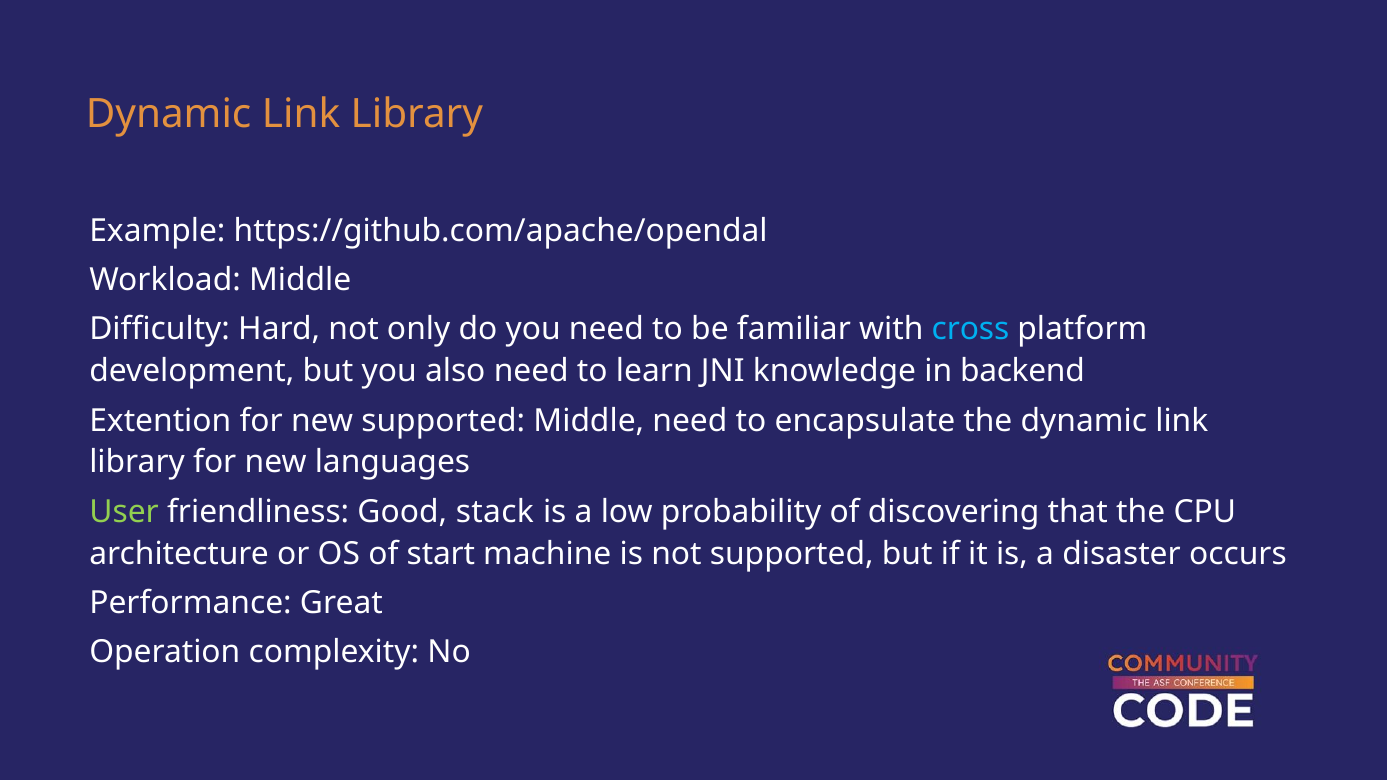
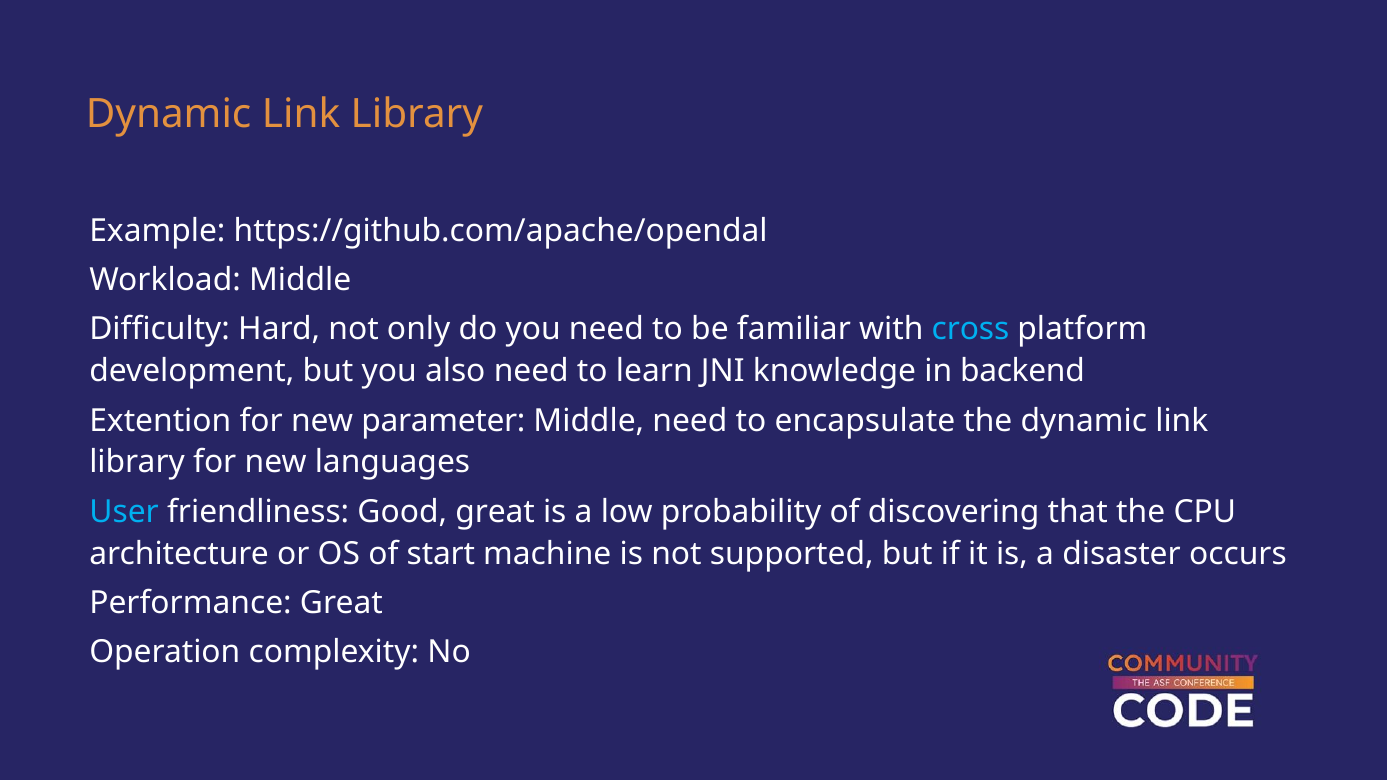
new supported: supported -> parameter
User colour: light green -> light blue
Good stack: stack -> great
